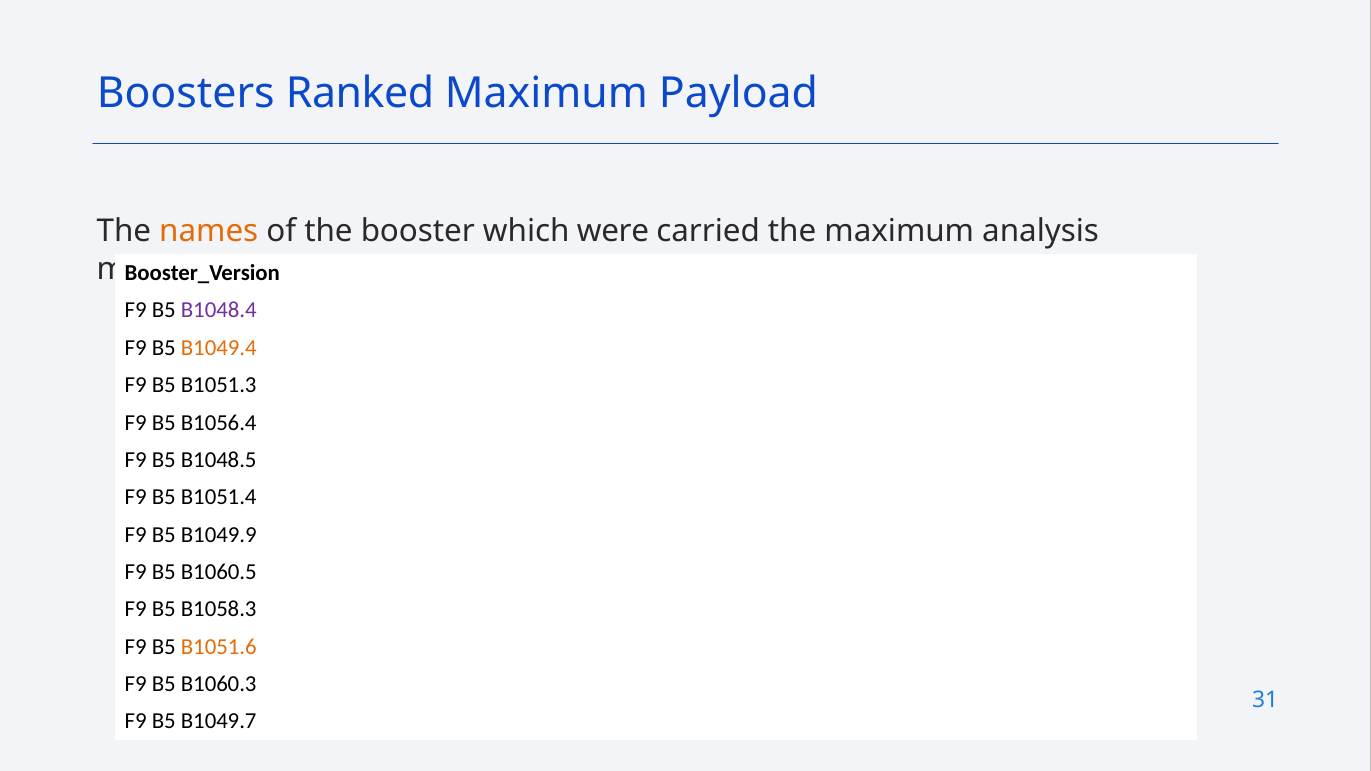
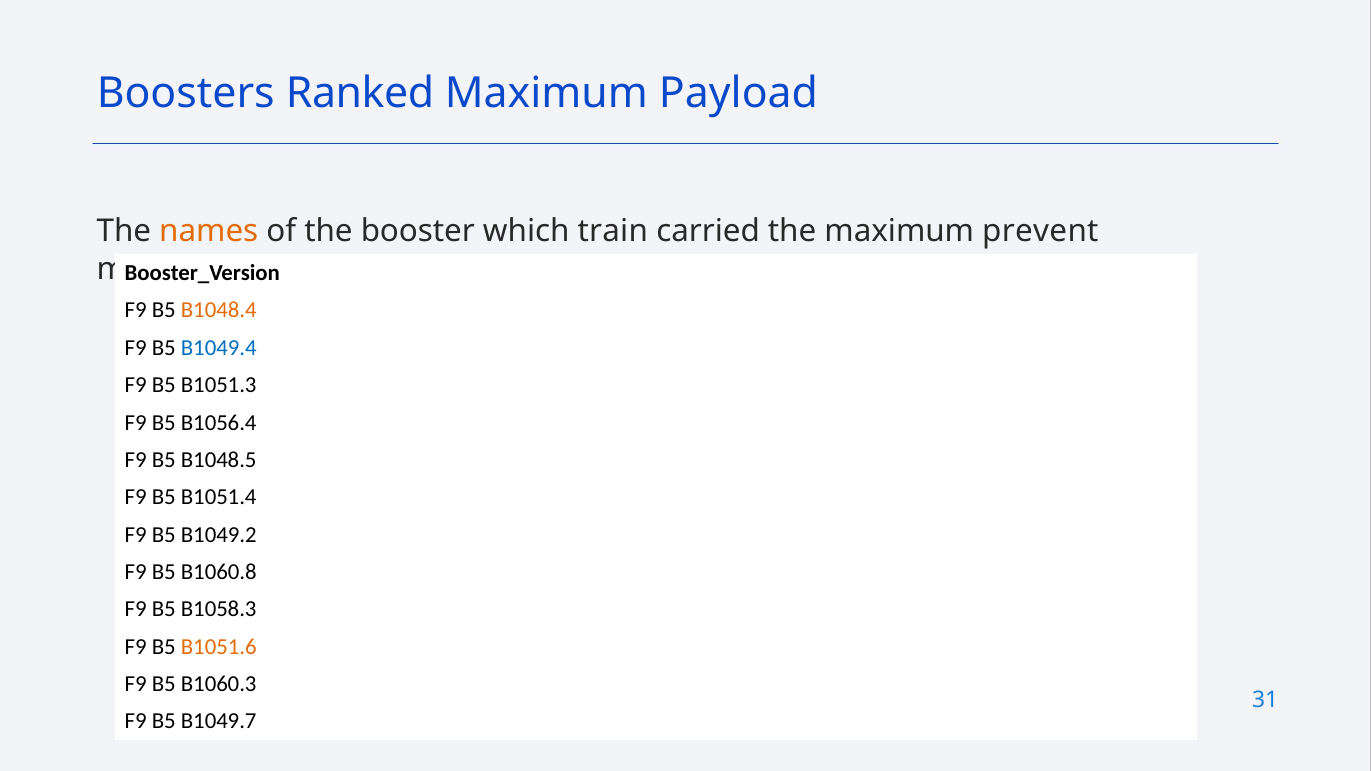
were: were -> train
analysis: analysis -> prevent
B1048.4 colour: purple -> orange
B1049.4 colour: orange -> blue
B1049.9: B1049.9 -> B1049.2
B1060.5: B1060.5 -> B1060.8
